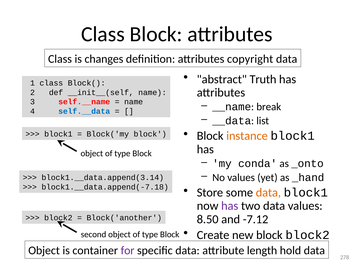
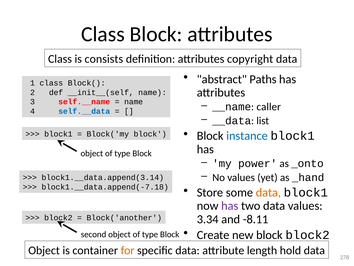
changes: changes -> consists
Truth: Truth -> Paths
break: break -> caller
instance colour: orange -> blue
conda: conda -> power
8.50: 8.50 -> 3.34
-7.12: -7.12 -> -8.11
for colour: purple -> orange
